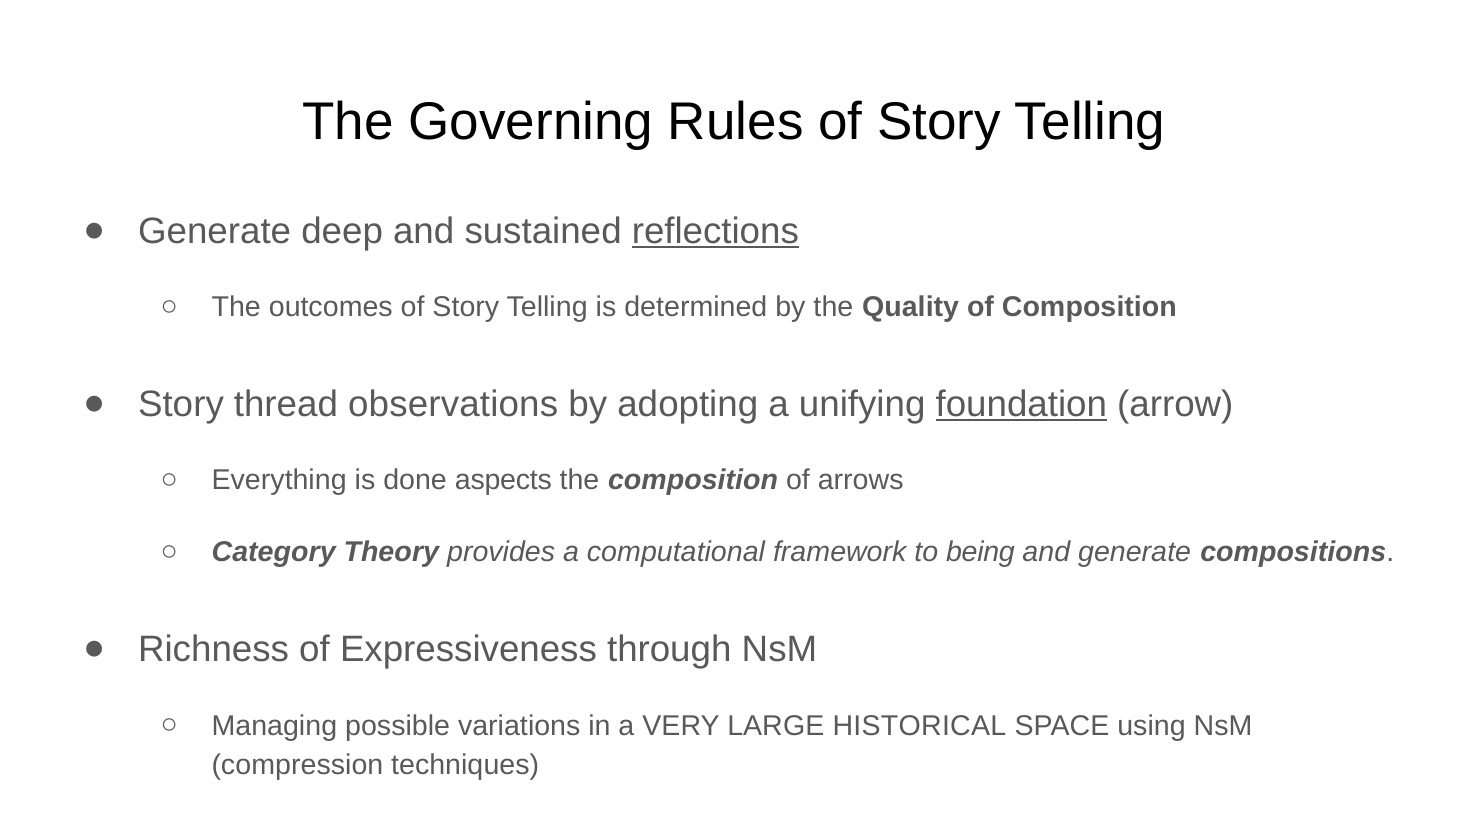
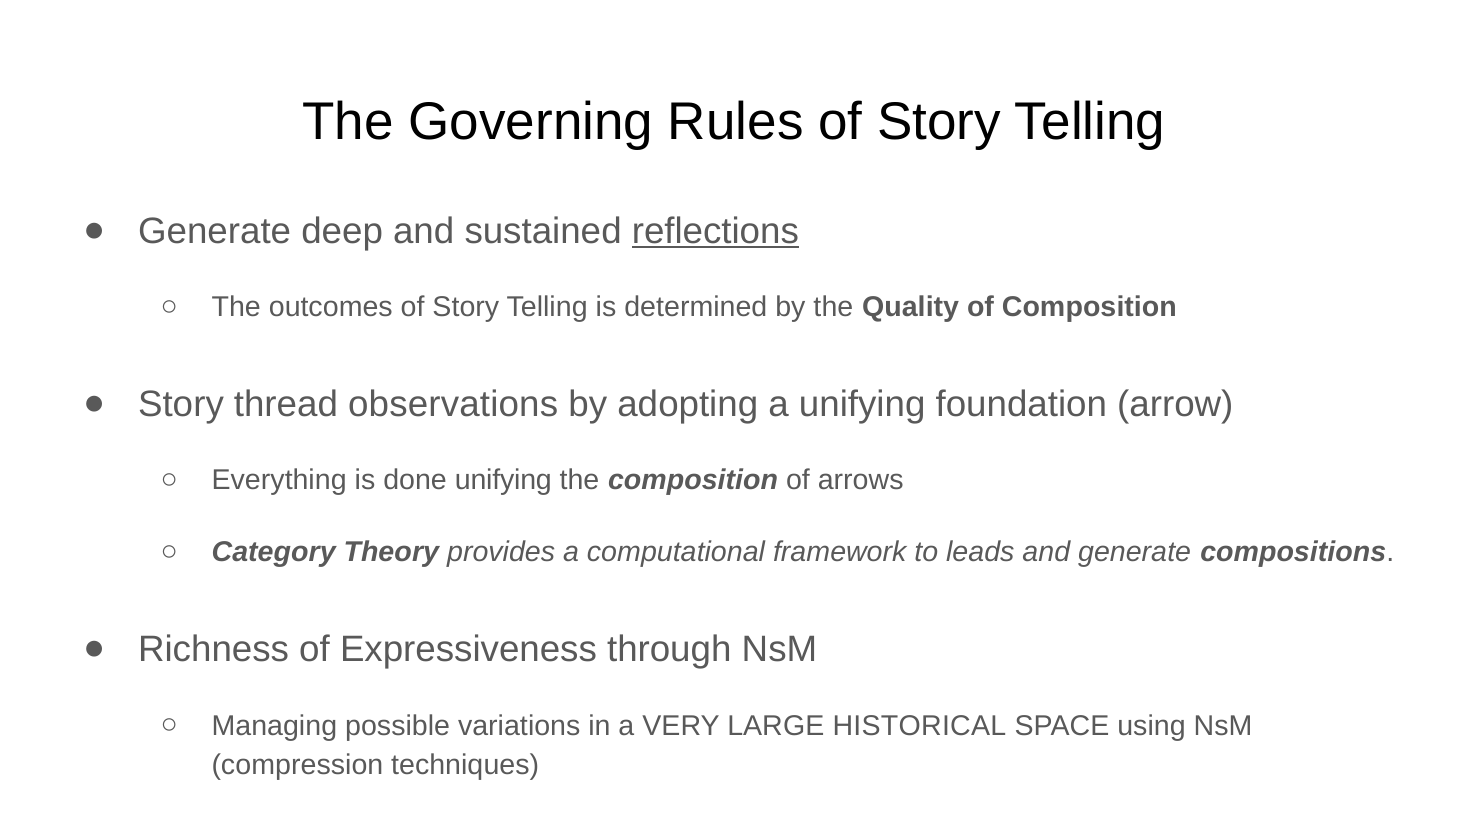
foundation underline: present -> none
done aspects: aspects -> unifying
being: being -> leads
